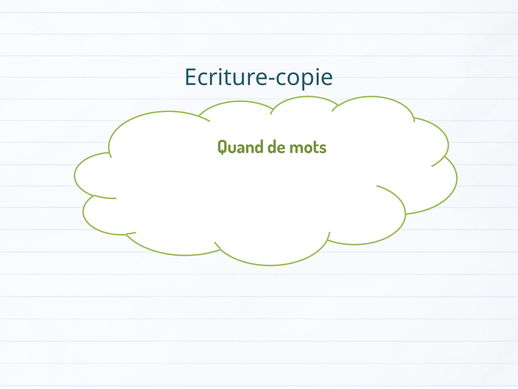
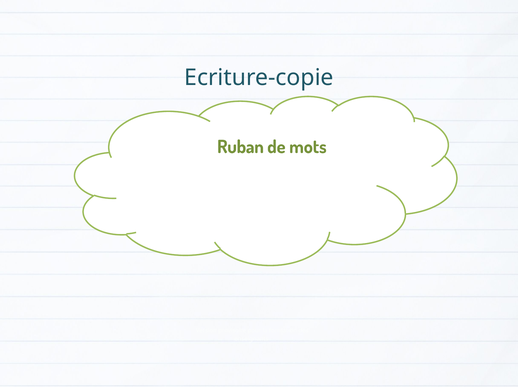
Quand: Quand -> Ruban
